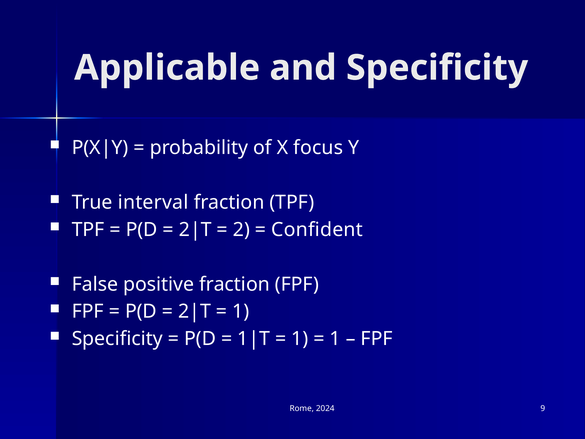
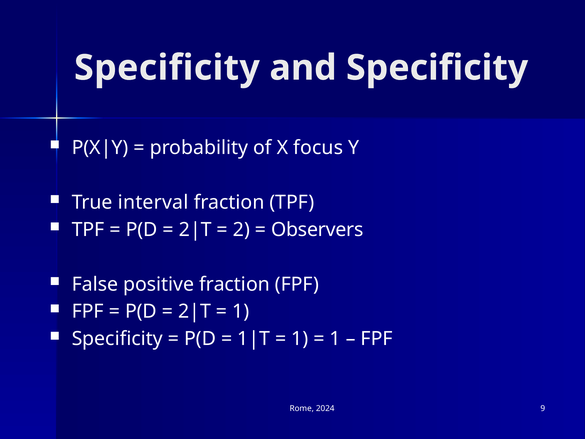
Applicable at (167, 68): Applicable -> Specificity
Confident: Confident -> Observers
